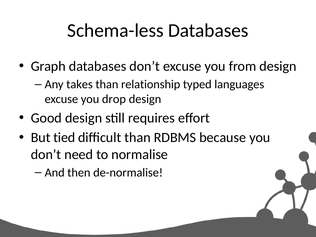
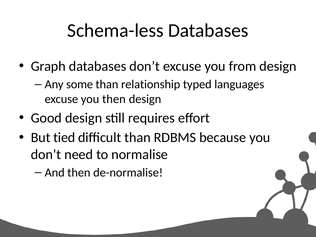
takes: takes -> some
you drop: drop -> then
